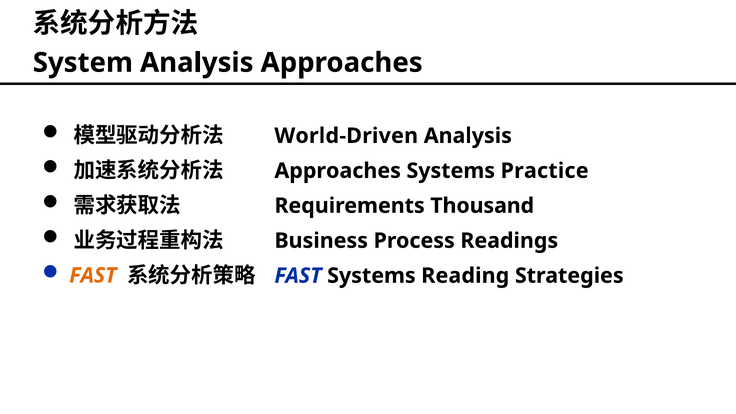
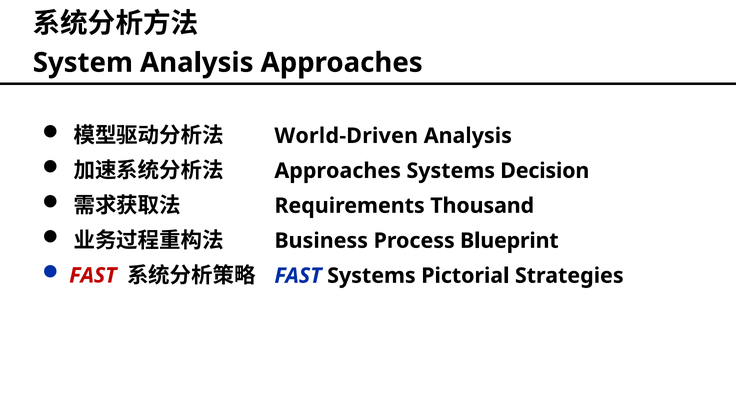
Practice: Practice -> Decision
Readings: Readings -> Blueprint
FAST at (93, 275) colour: orange -> red
Reading: Reading -> Pictorial
